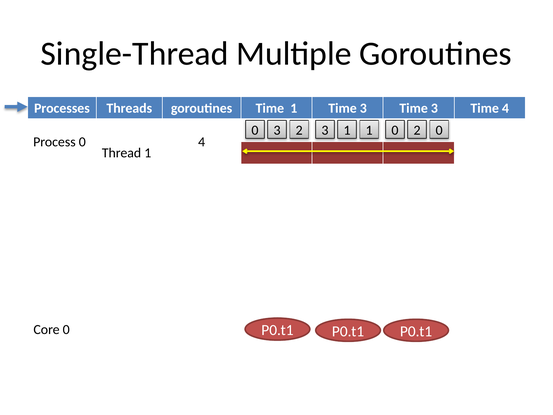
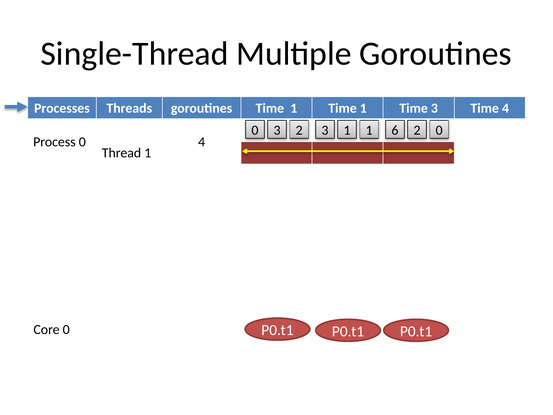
1 Time 3: 3 -> 1
1 0: 0 -> 6
